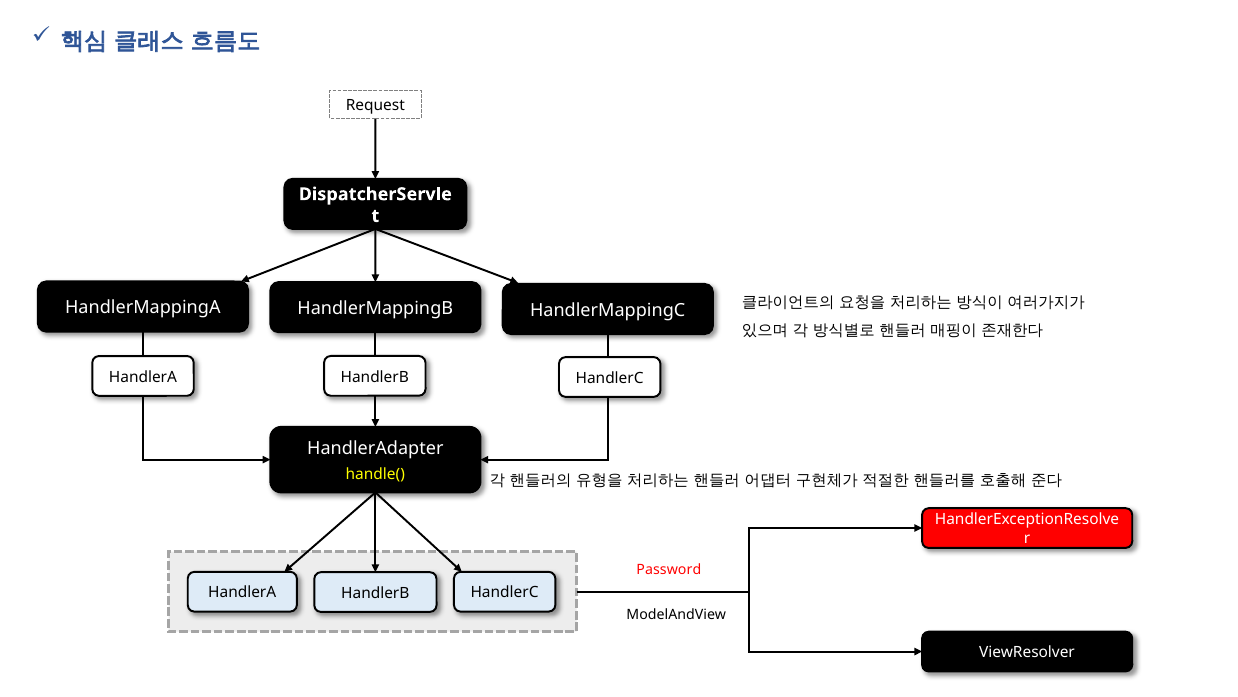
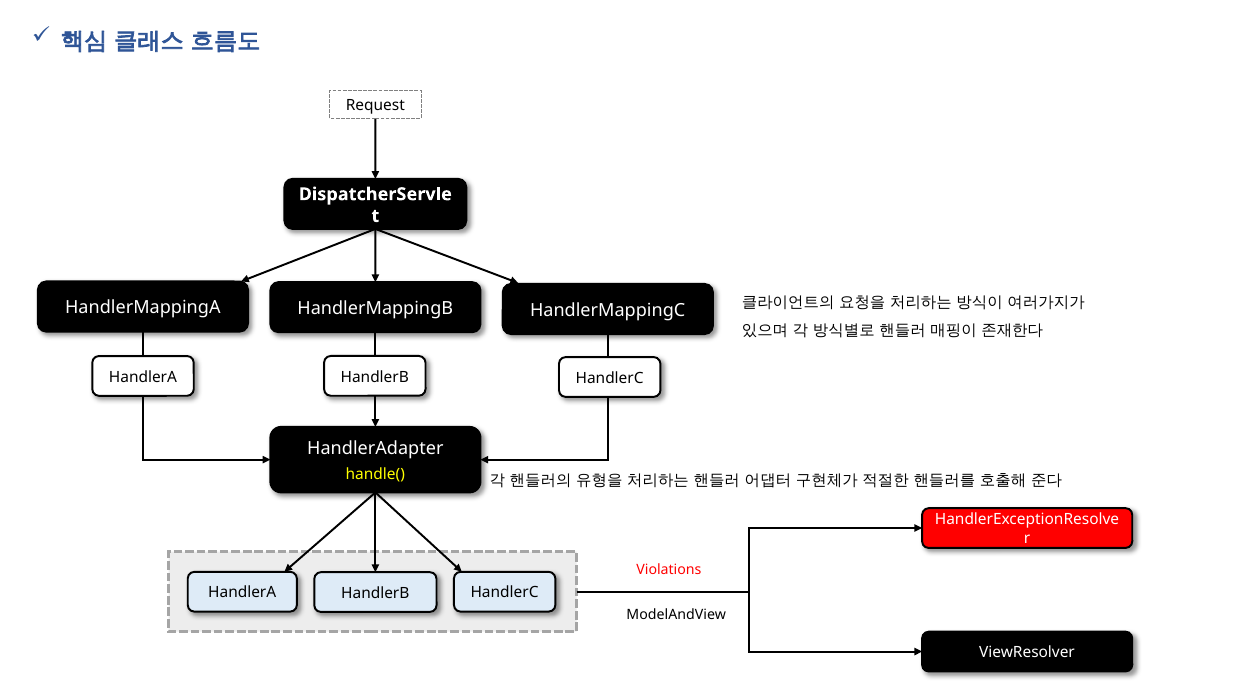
Password: Password -> Violations
